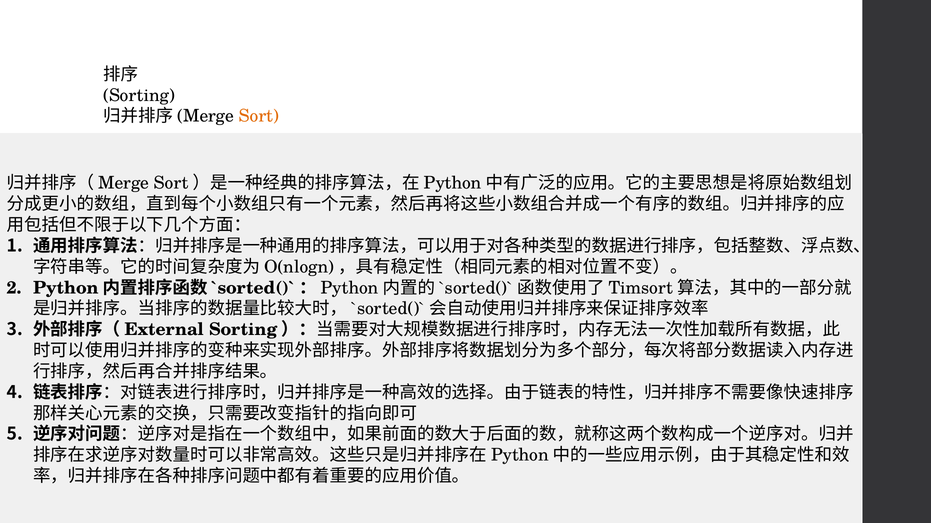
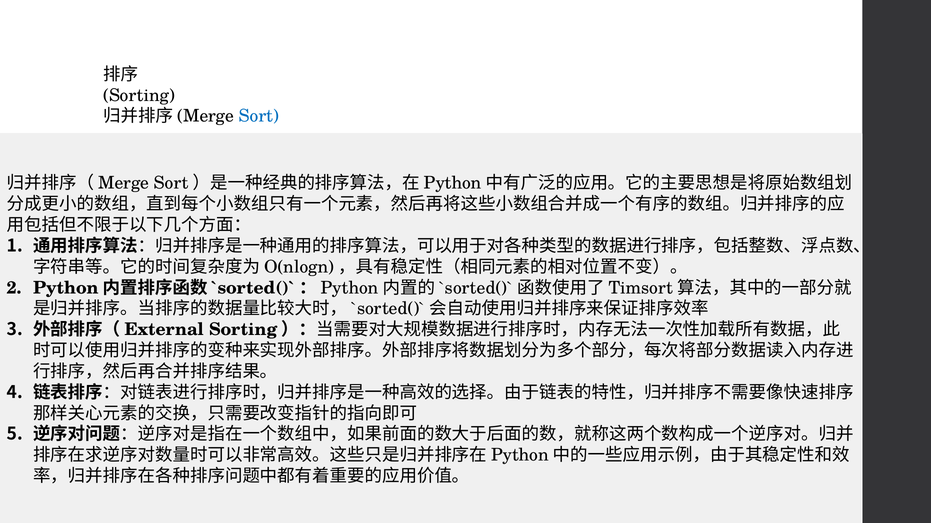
Sort colour: orange -> blue
